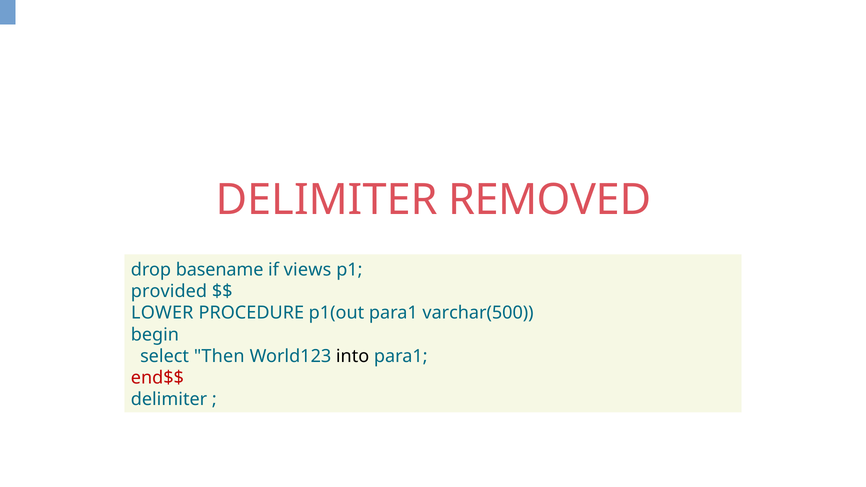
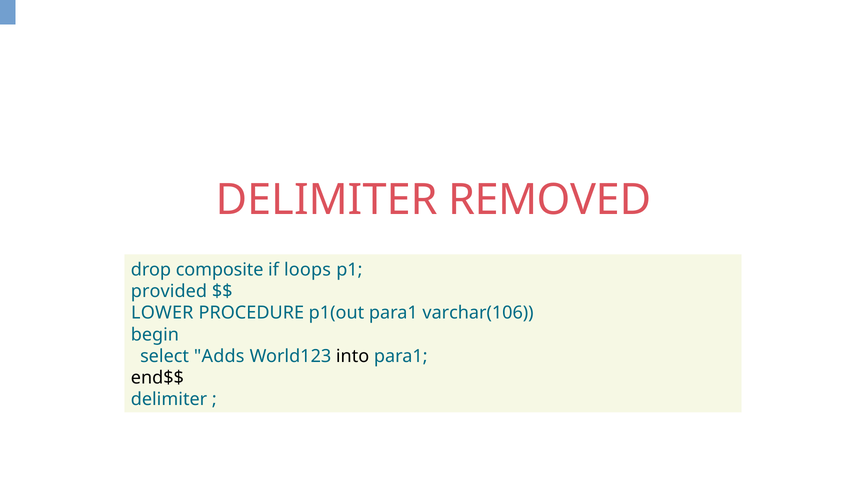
basename: basename -> composite
views: views -> loops
varchar(500: varchar(500 -> varchar(106
Then: Then -> Adds
end$$ colour: red -> black
